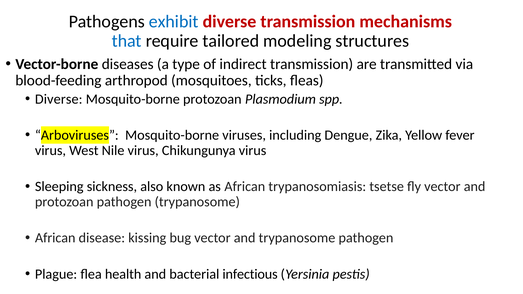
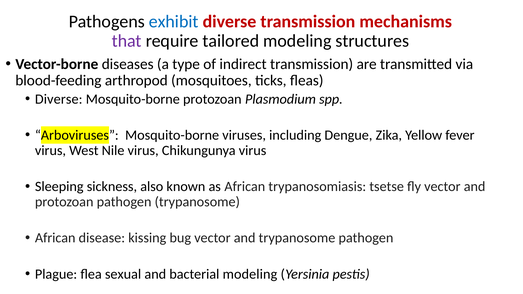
that colour: blue -> purple
health: health -> sexual
bacterial infectious: infectious -> modeling
